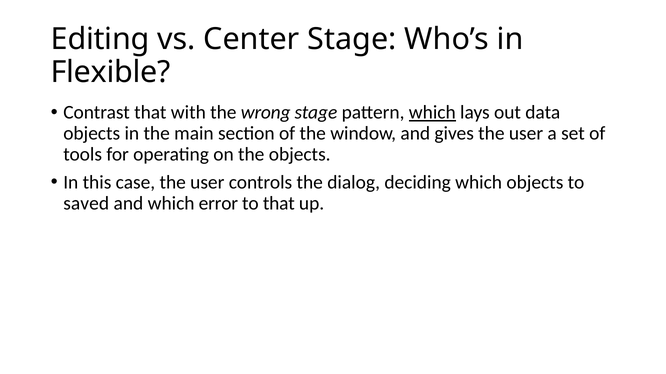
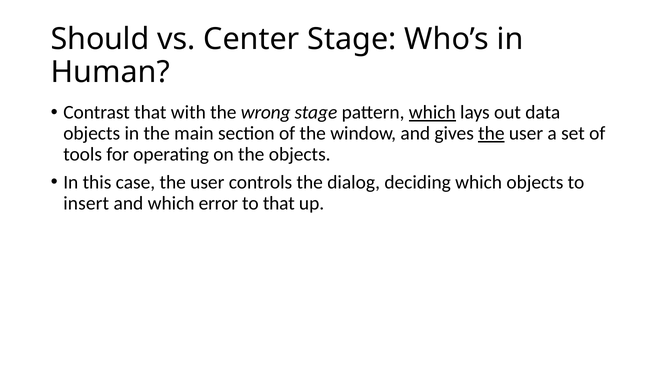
Editing: Editing -> Should
Flexible: Flexible -> Human
the at (491, 134) underline: none -> present
saved: saved -> insert
